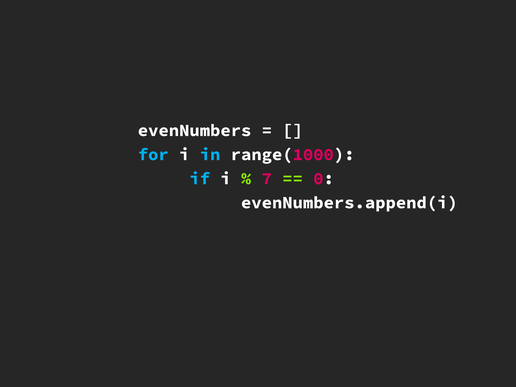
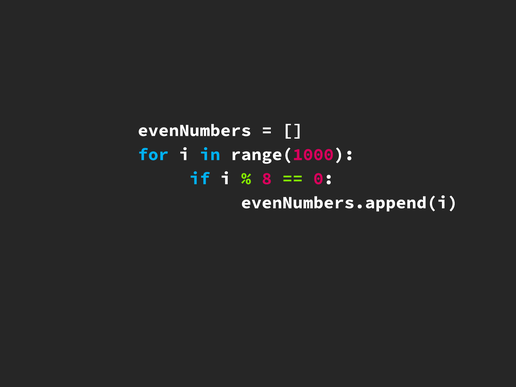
7: 7 -> 8
